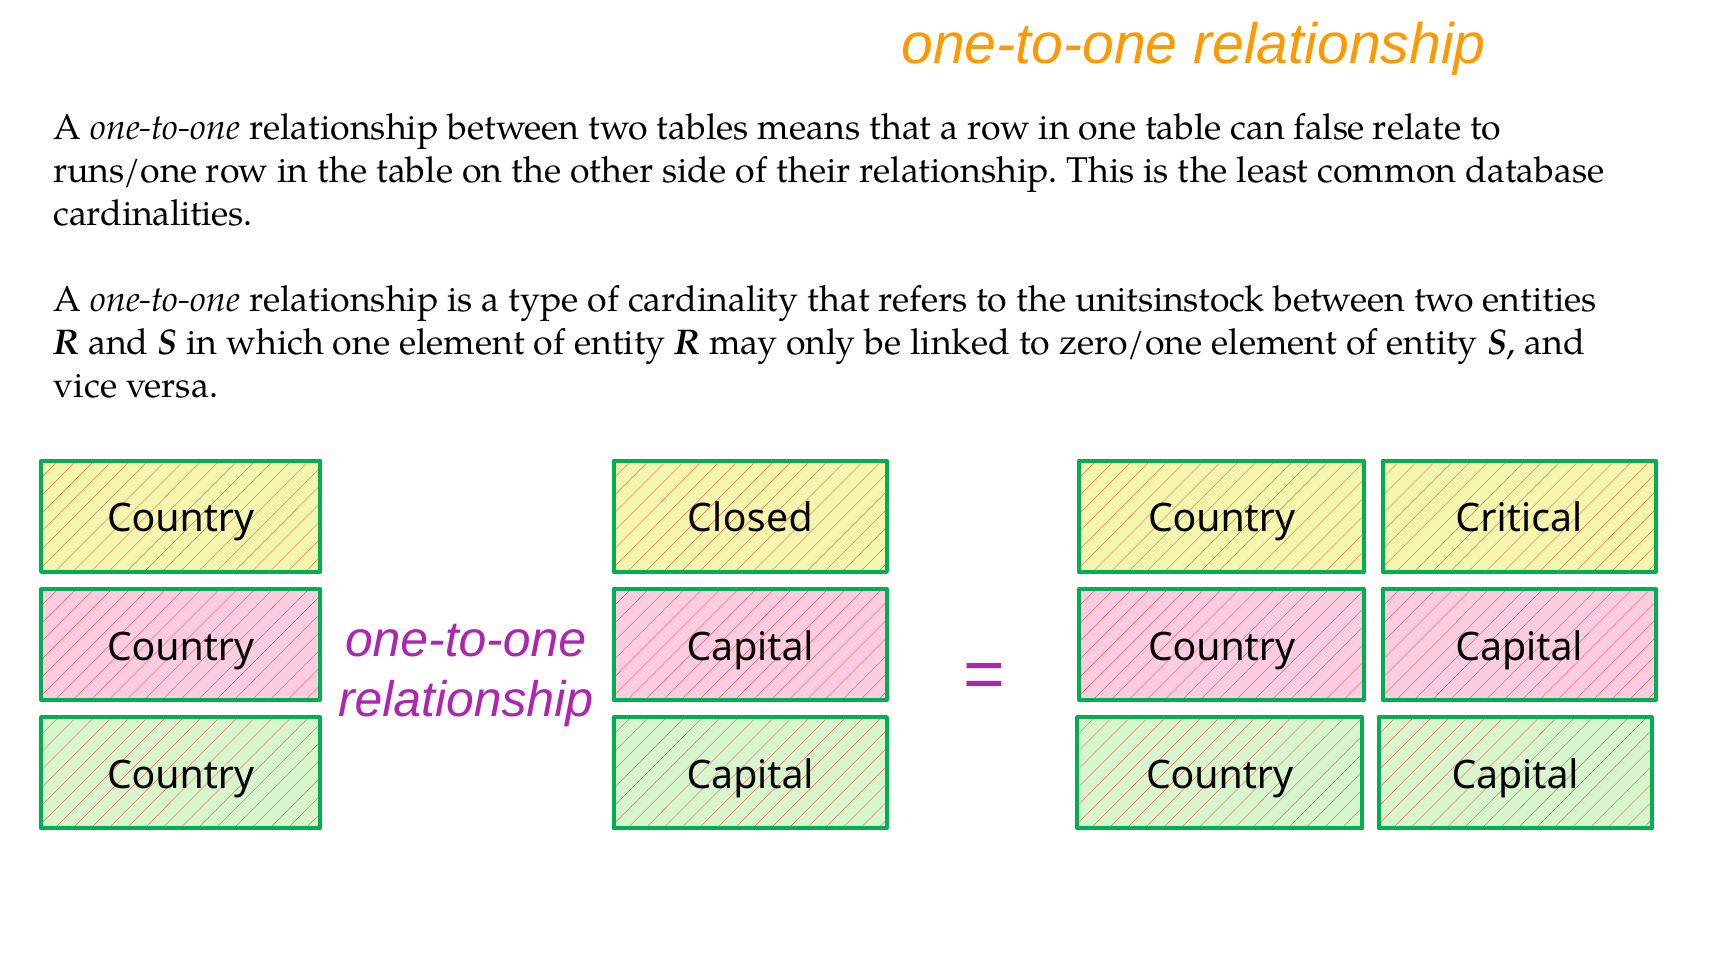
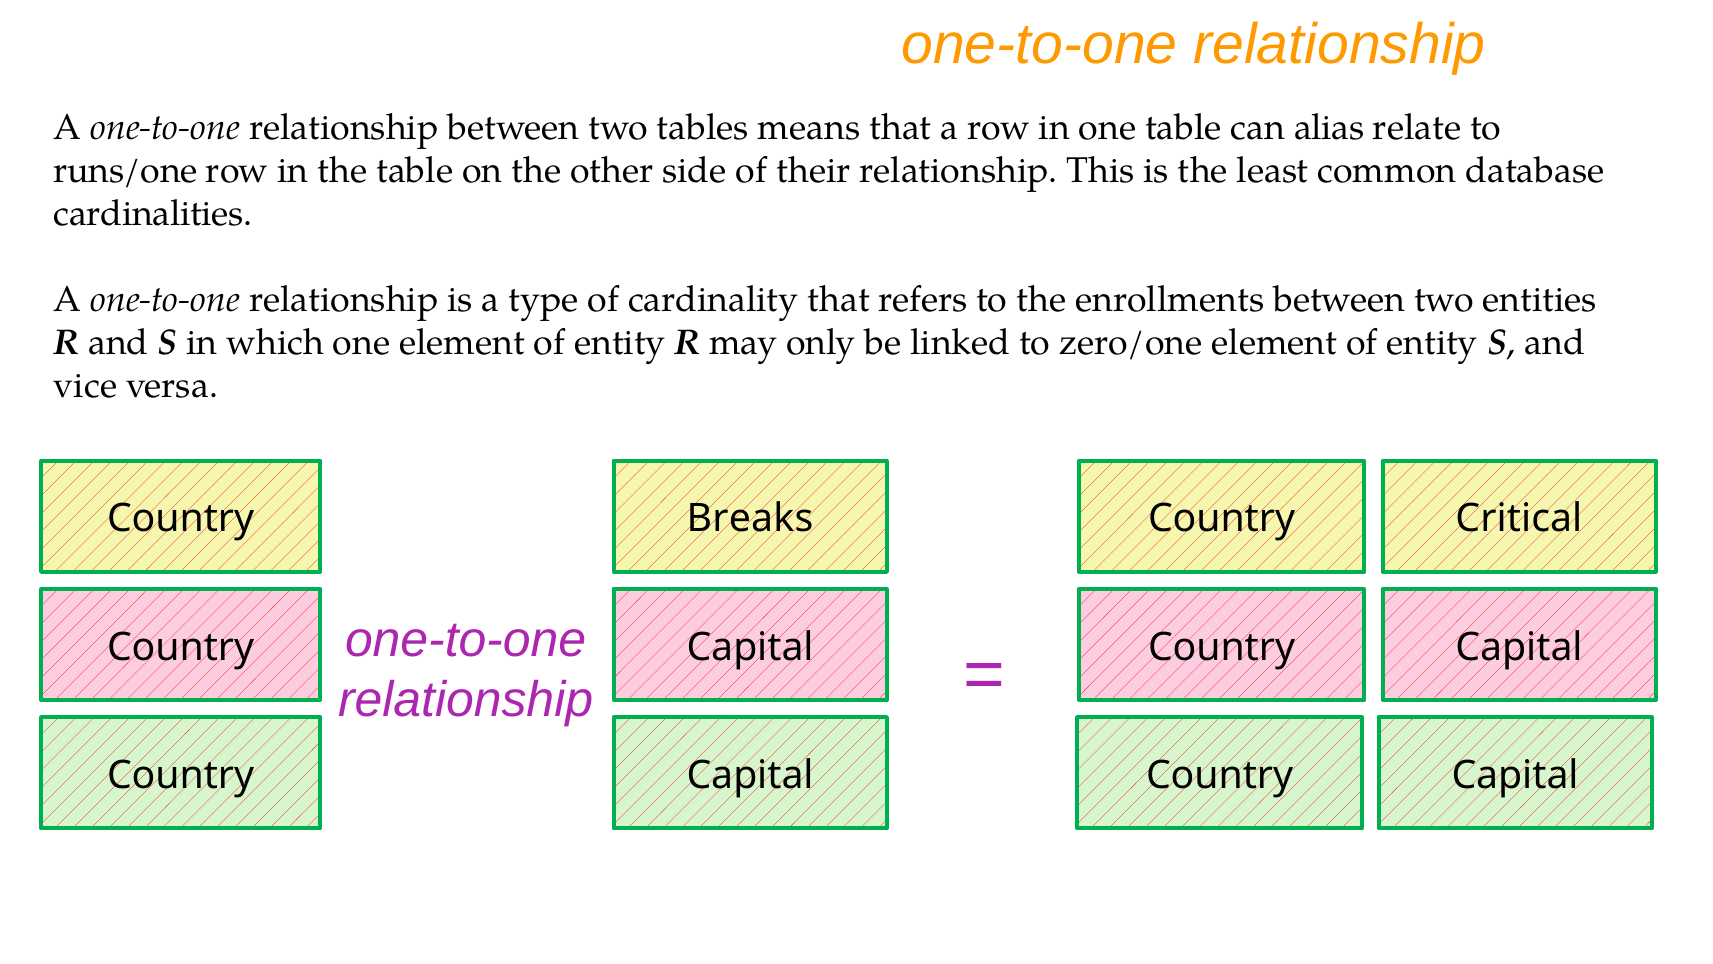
false: false -> alias
unitsinstock: unitsinstock -> enrollments
Closed: Closed -> Breaks
